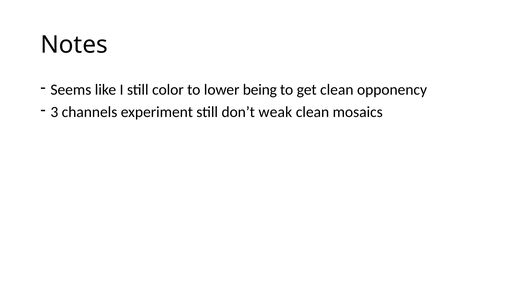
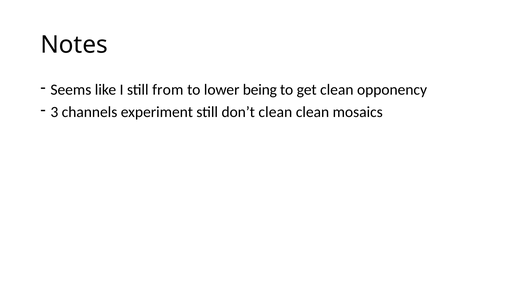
color: color -> from
don’t weak: weak -> clean
